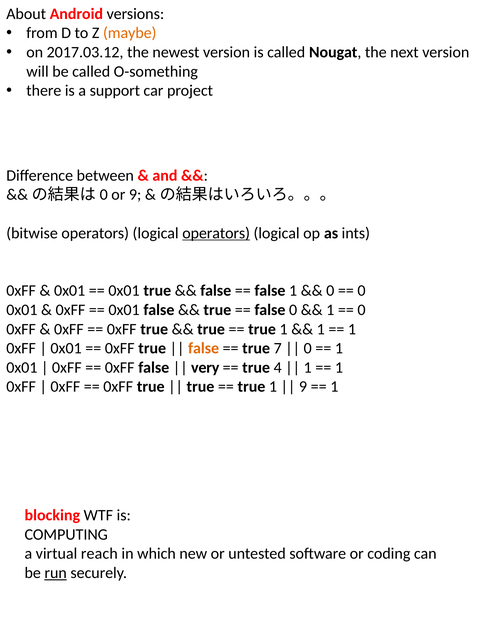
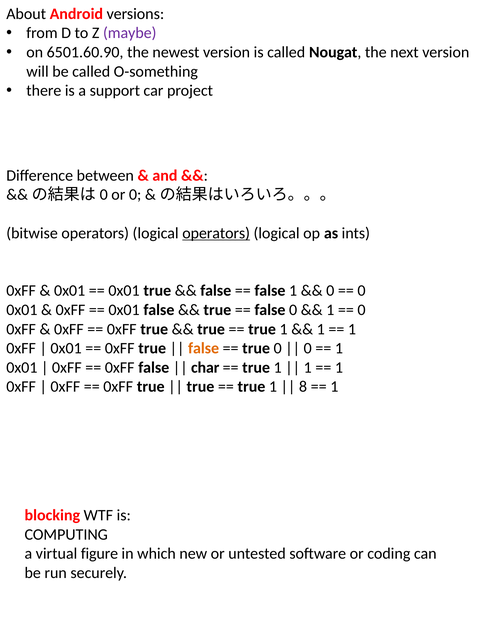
maybe colour: orange -> purple
2017.03.12: 2017.03.12 -> 6501.60.90
or 9: 9 -> 0
true 7: 7 -> 0
very: very -> char
4 at (278, 368): 4 -> 1
9 at (303, 387): 9 -> 8
reach: reach -> figure
run underline: present -> none
